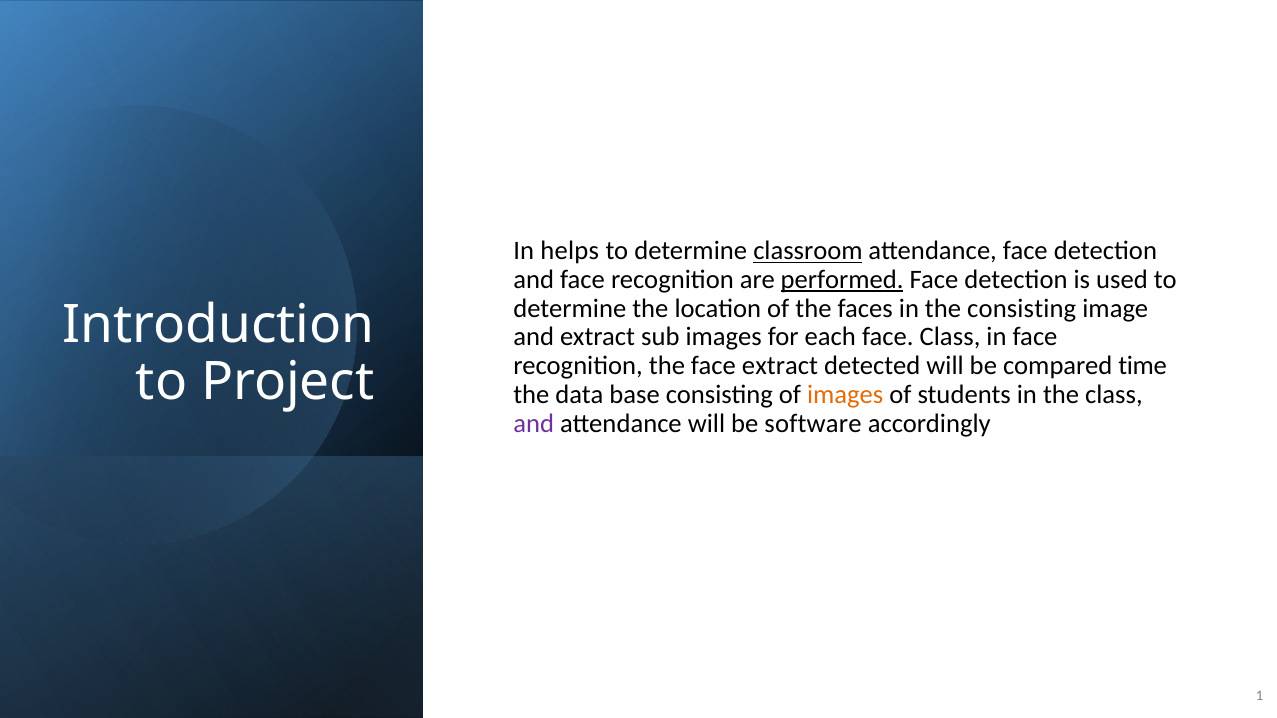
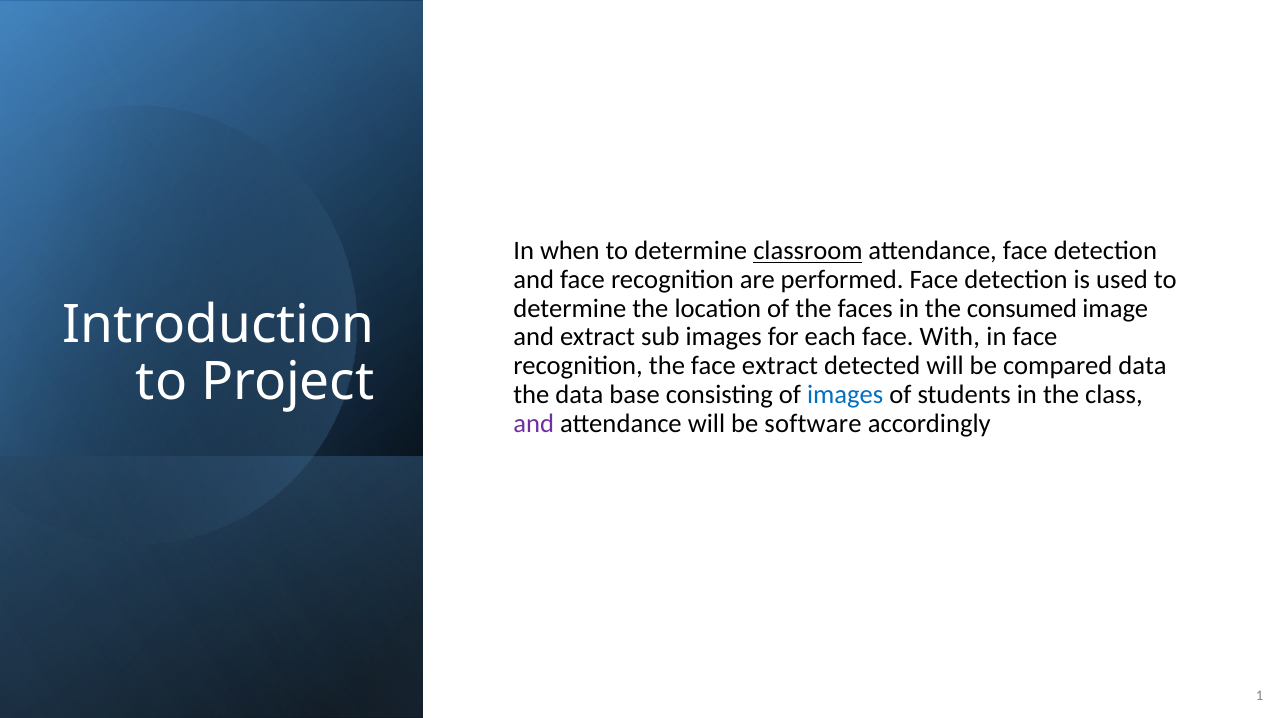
helps: helps -> when
performed underline: present -> none
the consisting: consisting -> consumed
face Class: Class -> With
compared time: time -> data
images at (845, 395) colour: orange -> blue
